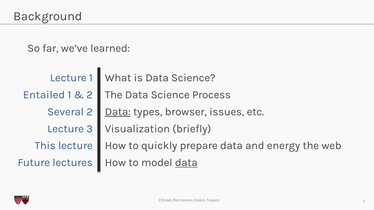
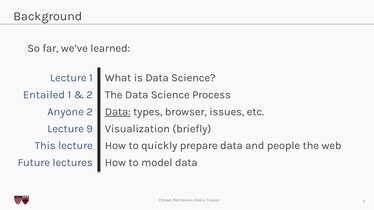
Several: Several -> Anyone
3: 3 -> 9
energy: energy -> people
data at (186, 163) underline: present -> none
